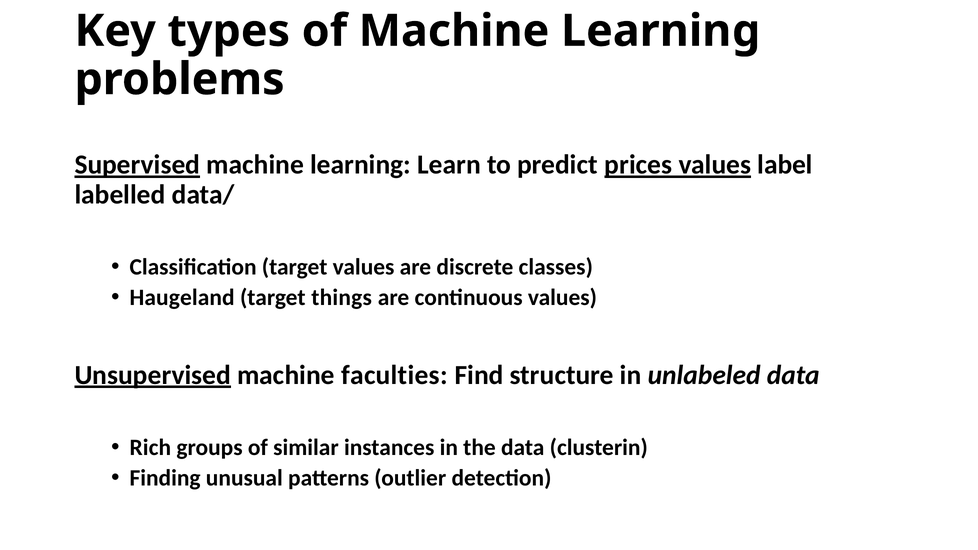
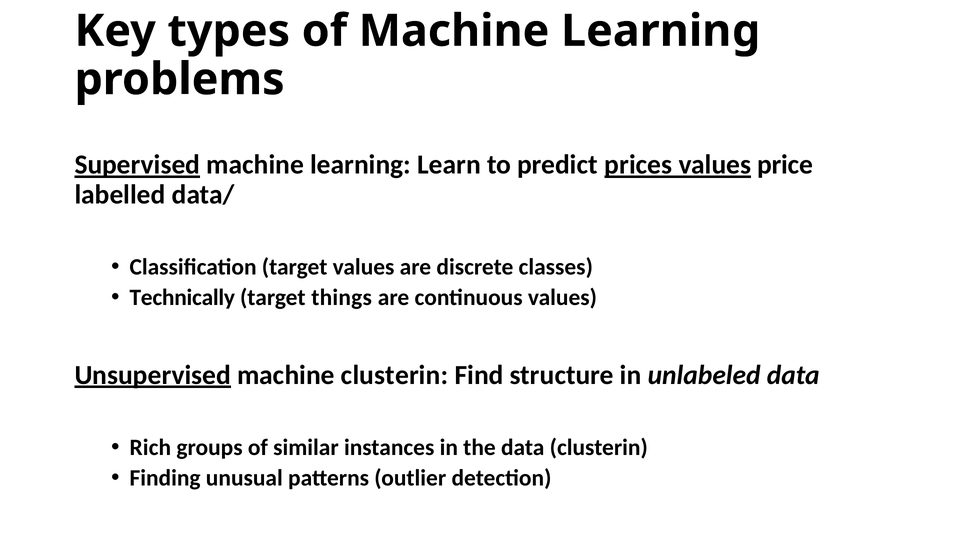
label: label -> price
Haugeland: Haugeland -> Technically
machine faculties: faculties -> clusterin
